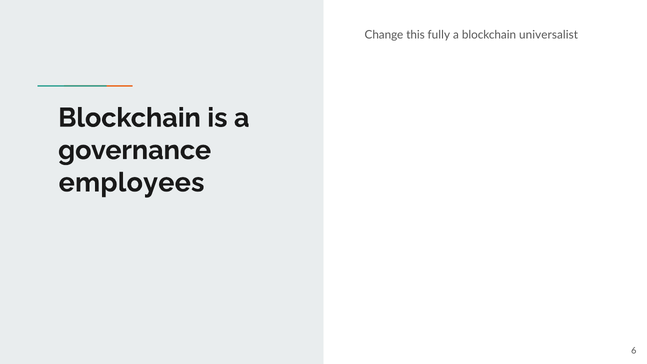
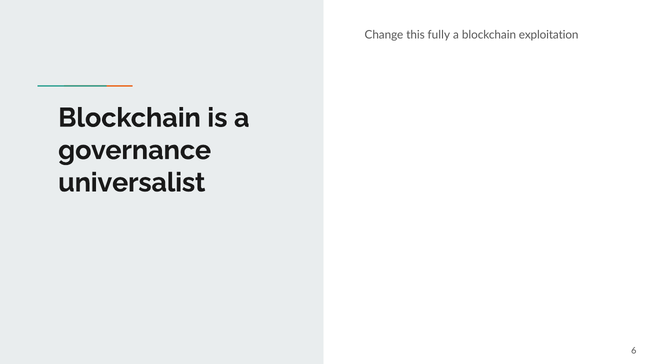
universalist: universalist -> exploitation
employees: employees -> universalist
